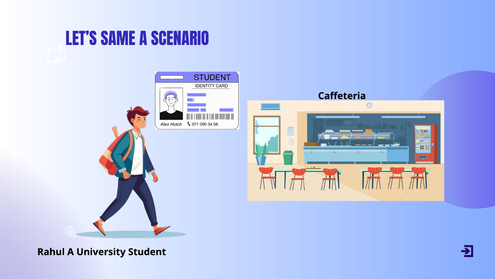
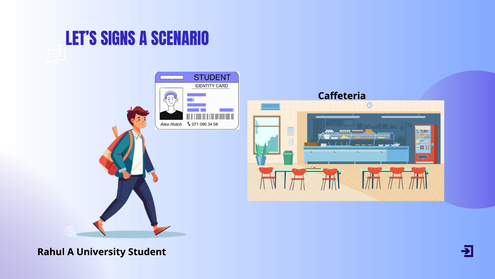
SAME: SAME -> SIGNS
